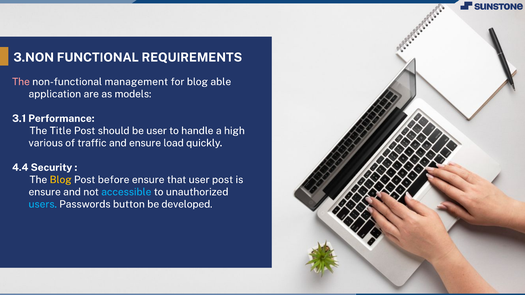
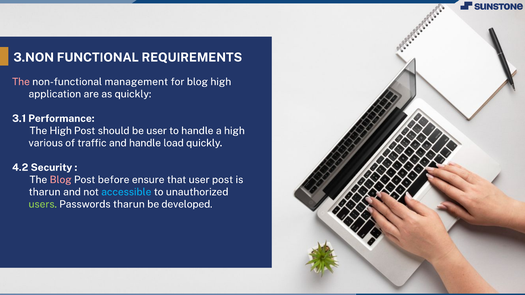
blog able: able -> high
as models: models -> quickly
The Title: Title -> High
and ensure: ensure -> handle
4.4: 4.4 -> 4.2
Blog at (61, 180) colour: yellow -> pink
ensure at (45, 192): ensure -> tharun
users colour: light blue -> light green
Passwords button: button -> tharun
